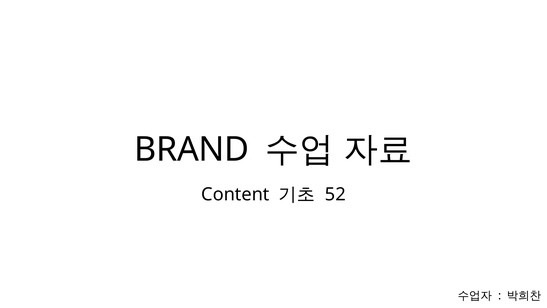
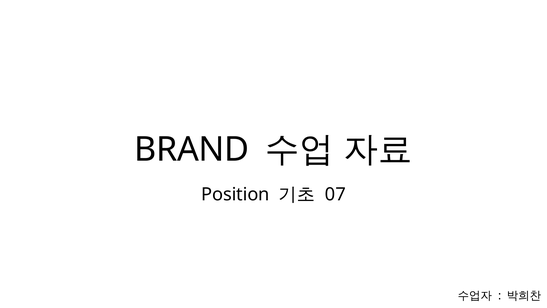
Content: Content -> Position
52: 52 -> 07
